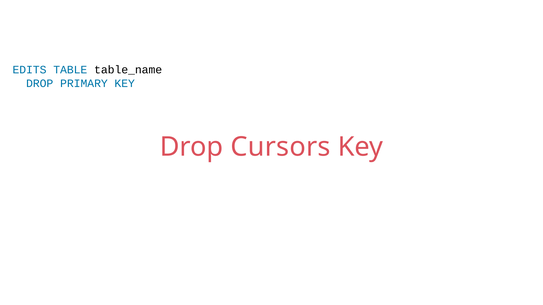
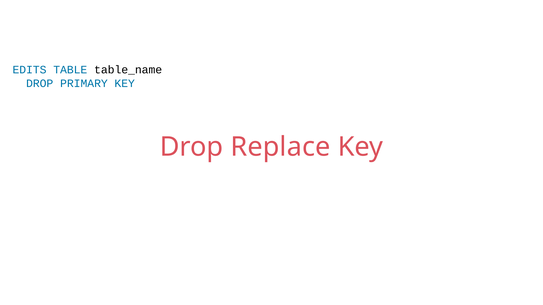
Cursors: Cursors -> Replace
